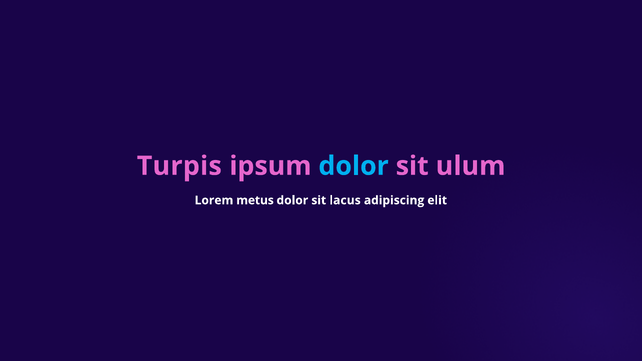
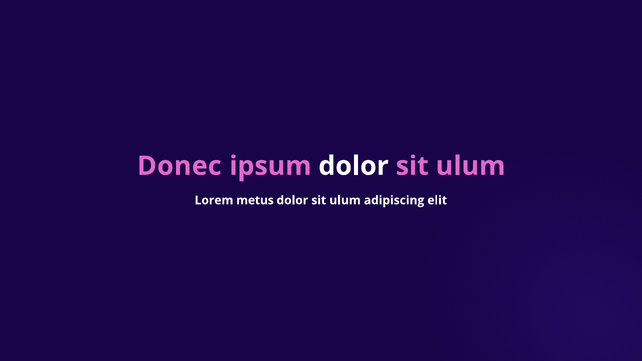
Turpis: Turpis -> Donec
dolor at (354, 166) colour: light blue -> white
lacus at (345, 200): lacus -> ulum
